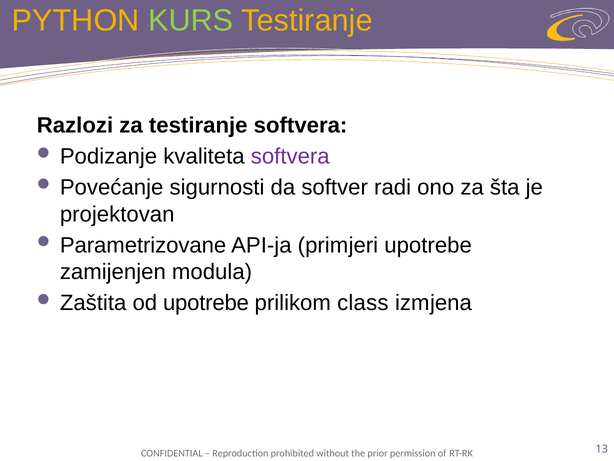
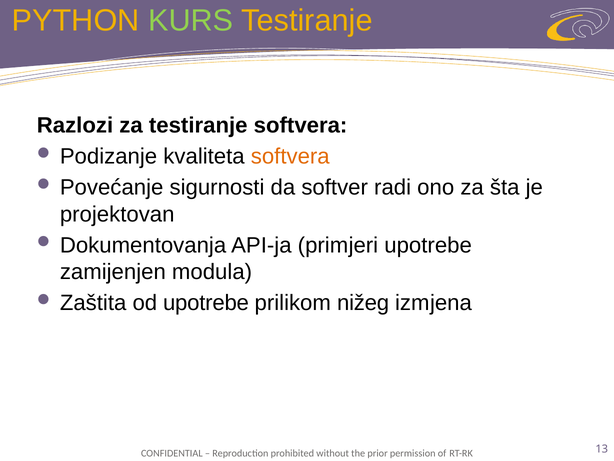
softvera at (290, 156) colour: purple -> orange
Parametrizovane: Parametrizovane -> Dokumentovanja
class: class -> nižeg
